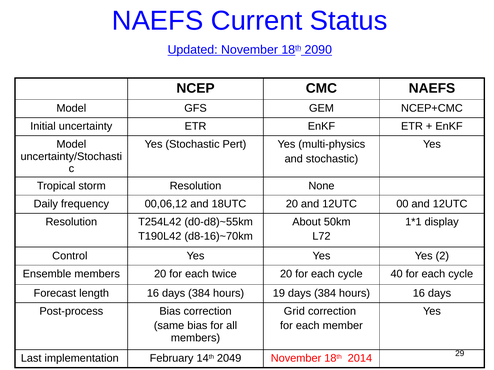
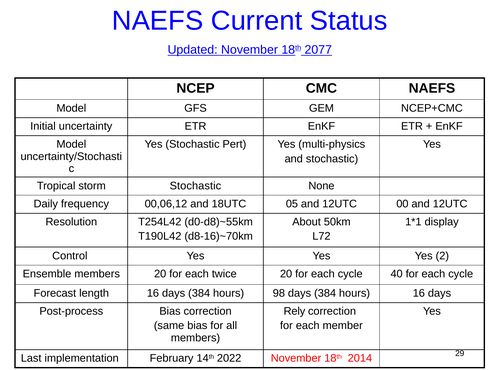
2090: 2090 -> 2077
storm Resolution: Resolution -> Stochastic
18UTC 20: 20 -> 05
19: 19 -> 98
Grid: Grid -> Rely
2049: 2049 -> 2022
